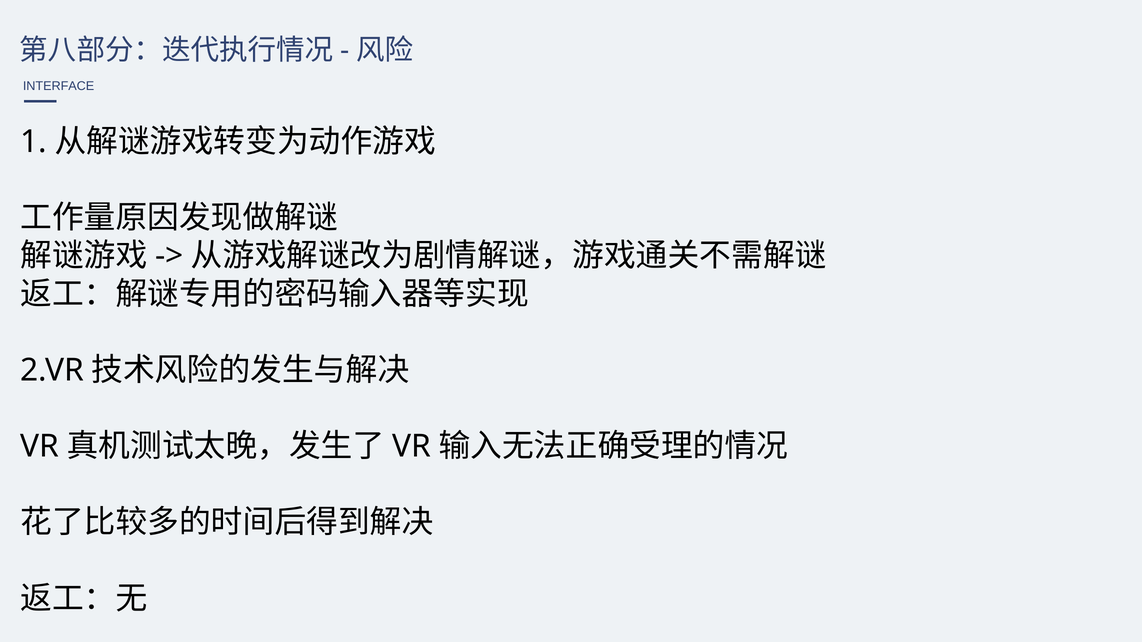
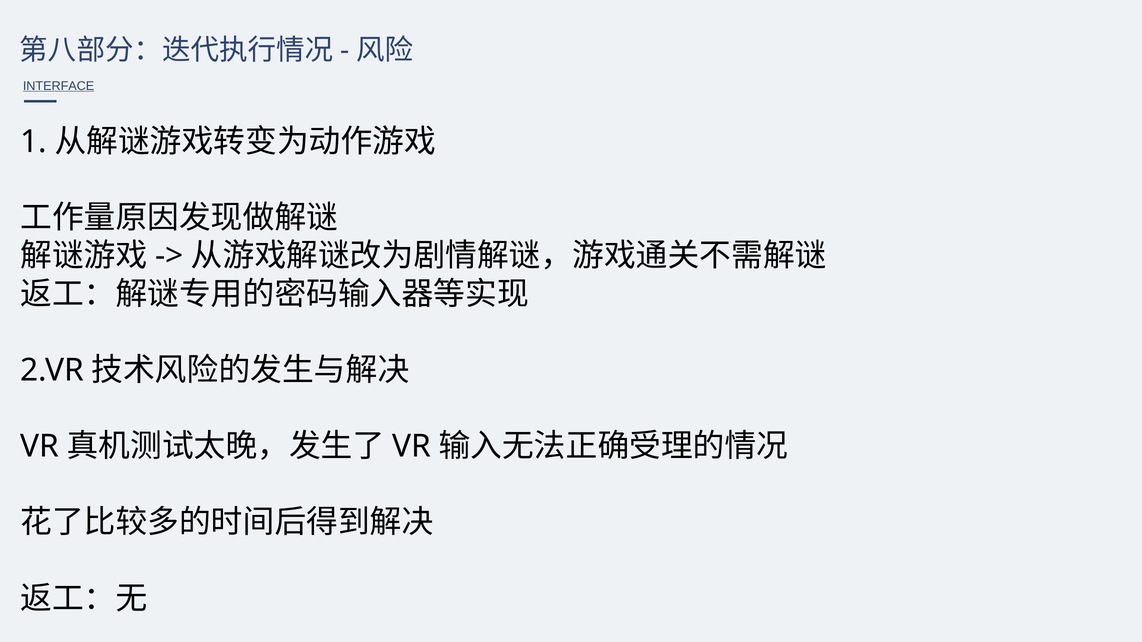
INTERFACE underline: none -> present
